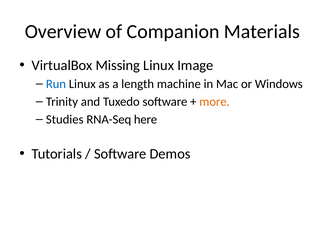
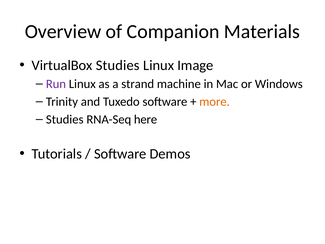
VirtualBox Missing: Missing -> Studies
Run colour: blue -> purple
length: length -> strand
